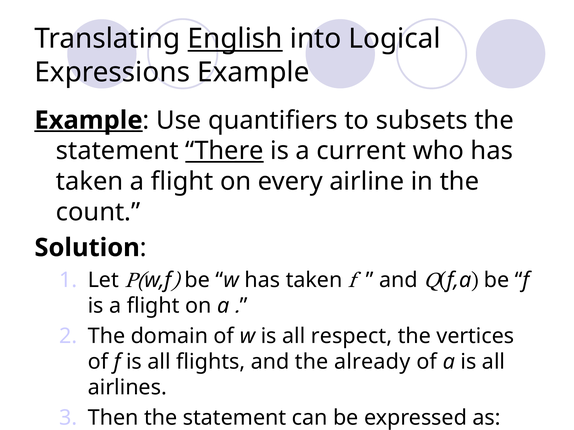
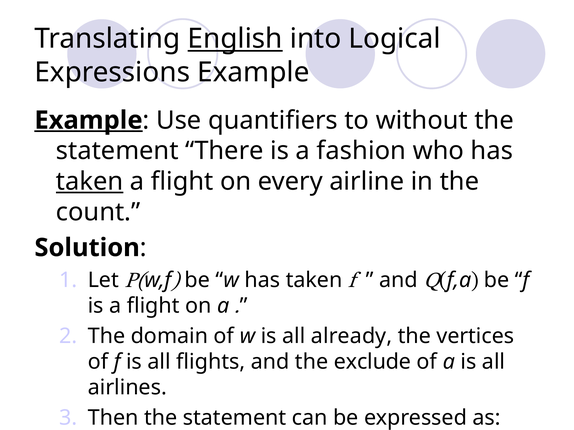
subsets: subsets -> without
There underline: present -> none
current: current -> fashion
taken at (90, 182) underline: none -> present
respect: respect -> already
already: already -> exclude
